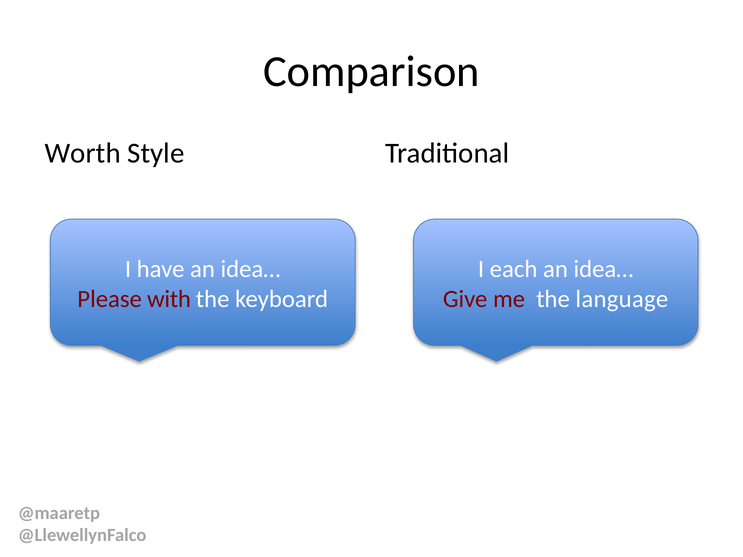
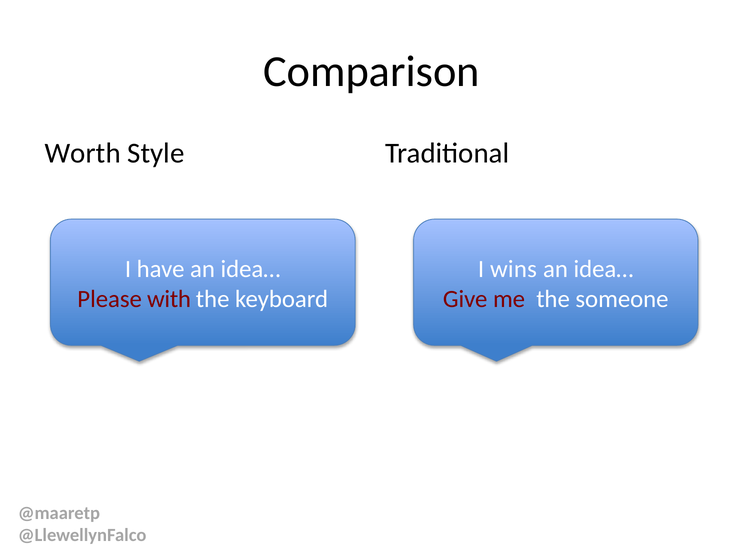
each: each -> wins
language: language -> someone
